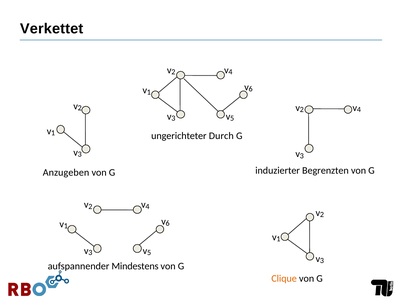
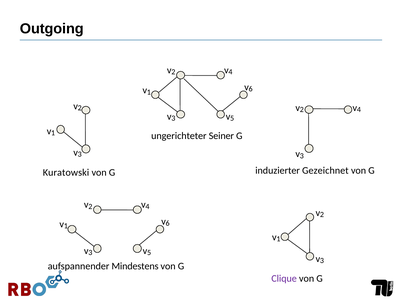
Verkettet: Verkettet -> Outgoing
Durch: Durch -> Seiner
Begrenzten: Begrenzten -> Gezeichnet
Anzugeben: Anzugeben -> Kuratowski
Clique colour: orange -> purple
